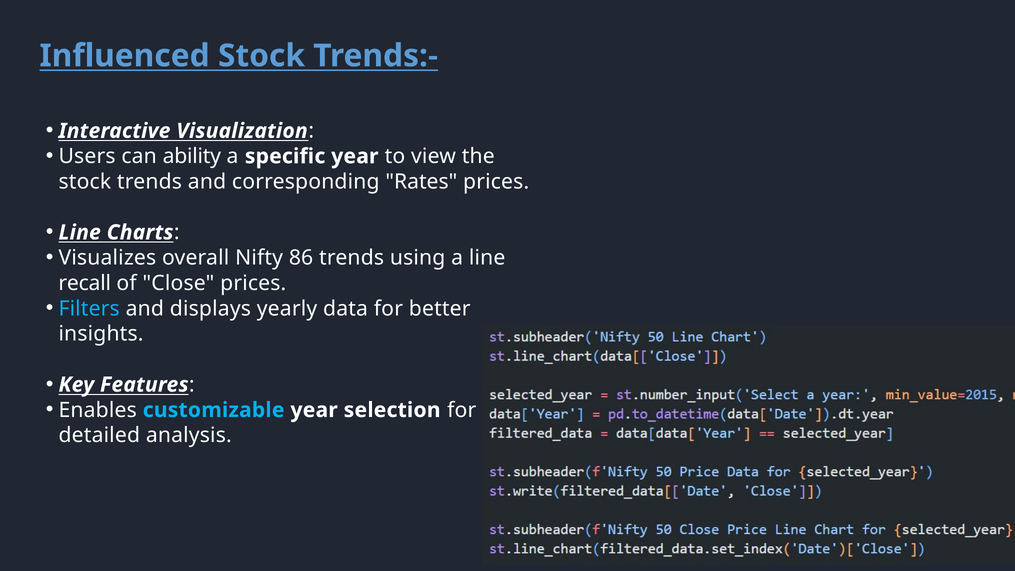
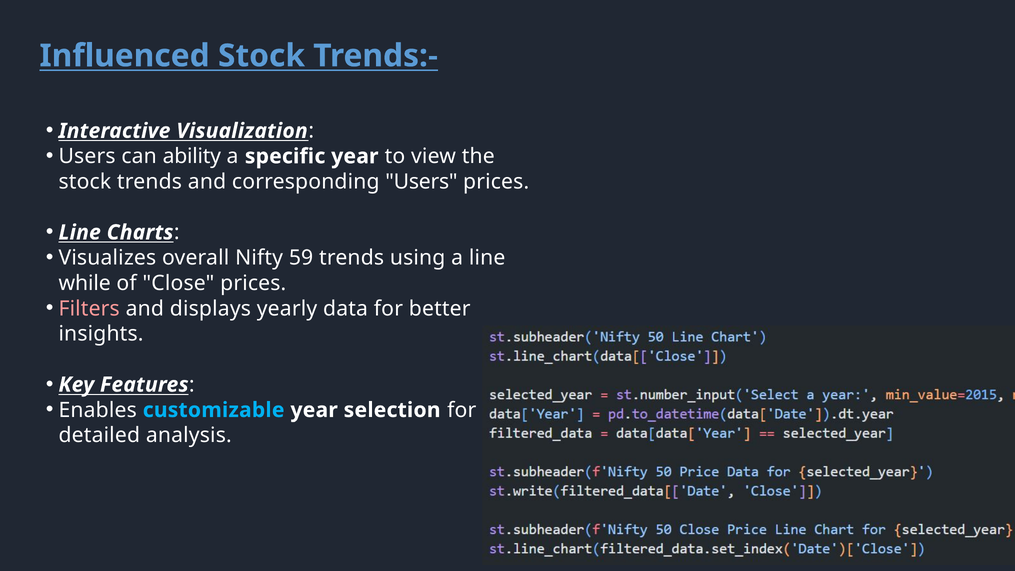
corresponding Rates: Rates -> Users
86: 86 -> 59
recall: recall -> while
Filters colour: light blue -> pink
